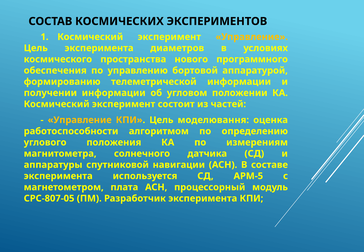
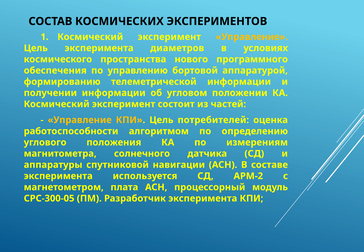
моделювання: моделювання -> потребителей
АРМ-5: АРМ-5 -> АРМ-2
СРС-807-05: СРС-807-05 -> СРС-300-05
